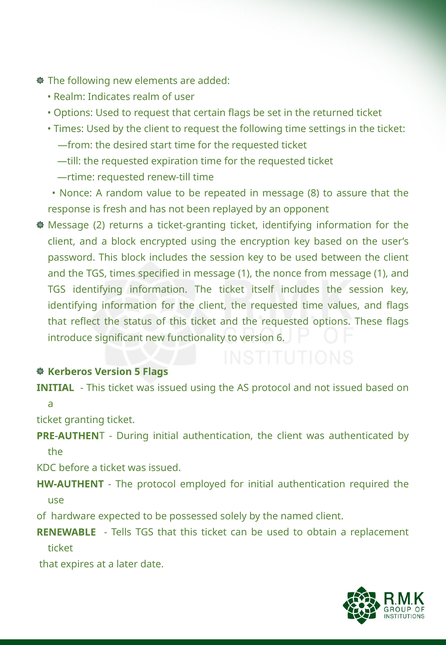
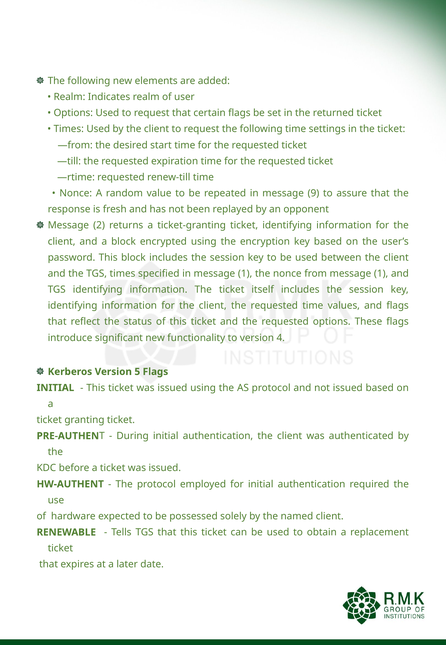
8: 8 -> 9
6: 6 -> 4
